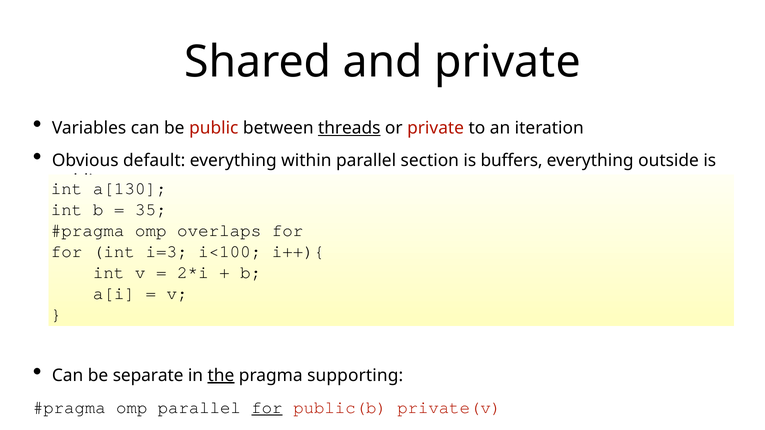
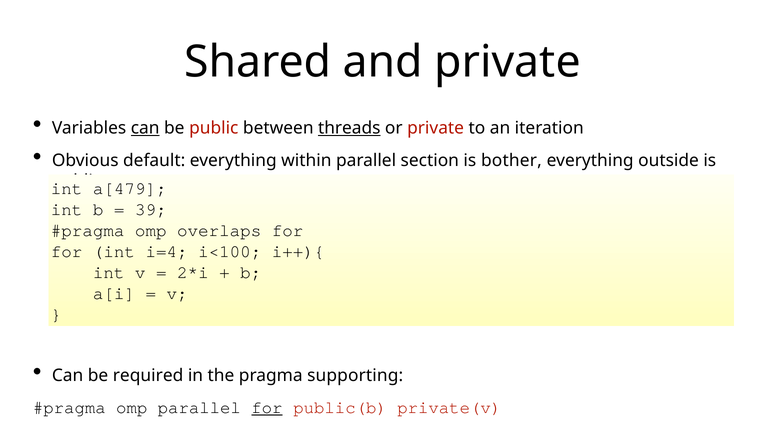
can at (145, 128) underline: none -> present
buffers: buffers -> bother
a[130: a[130 -> a[479
35: 35 -> 39
i=3: i=3 -> i=4
separate: separate -> required
the underline: present -> none
